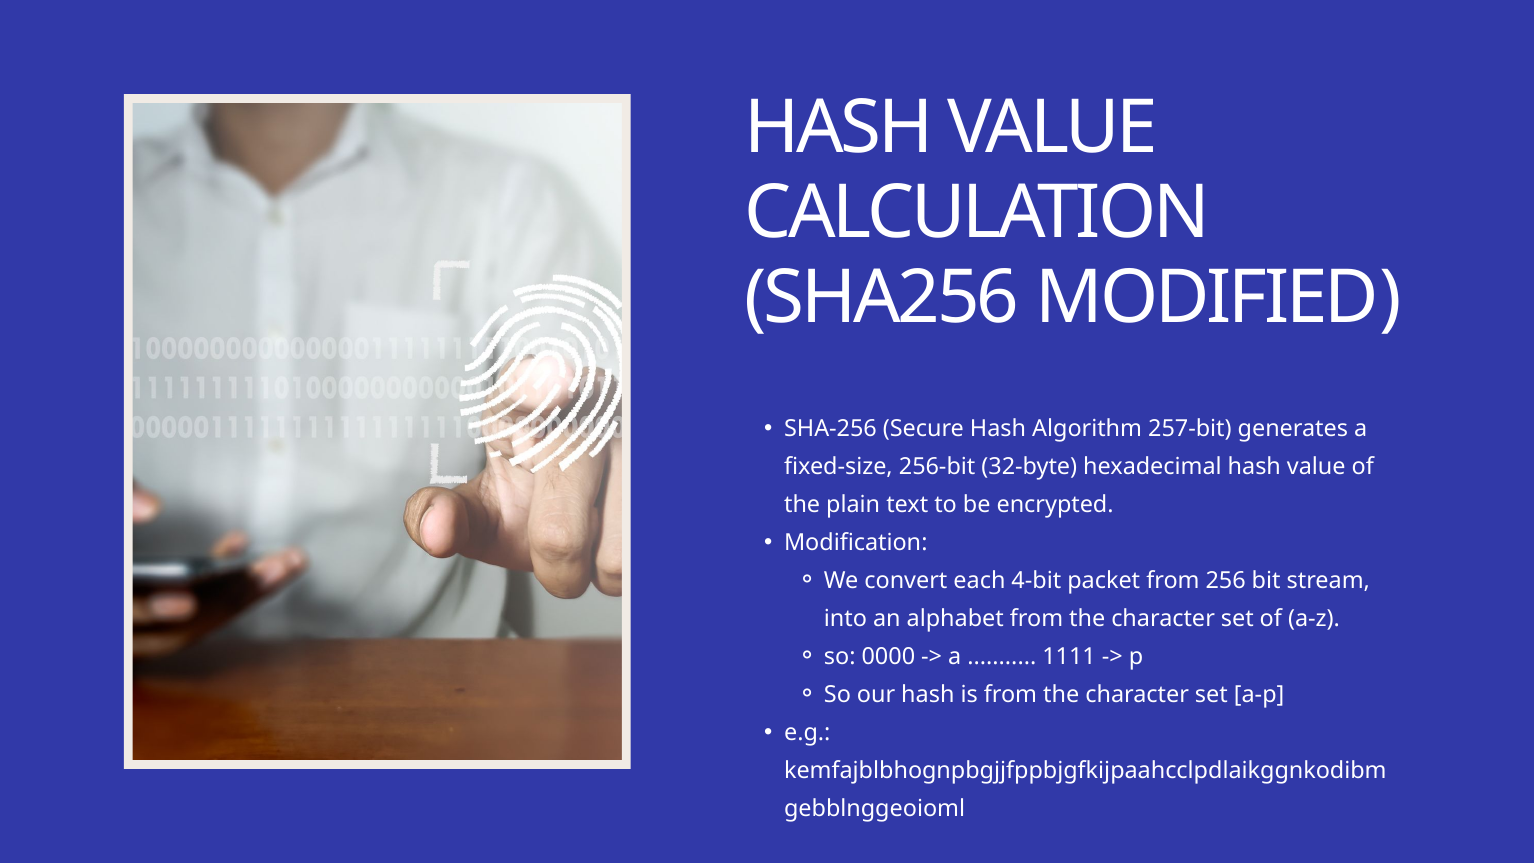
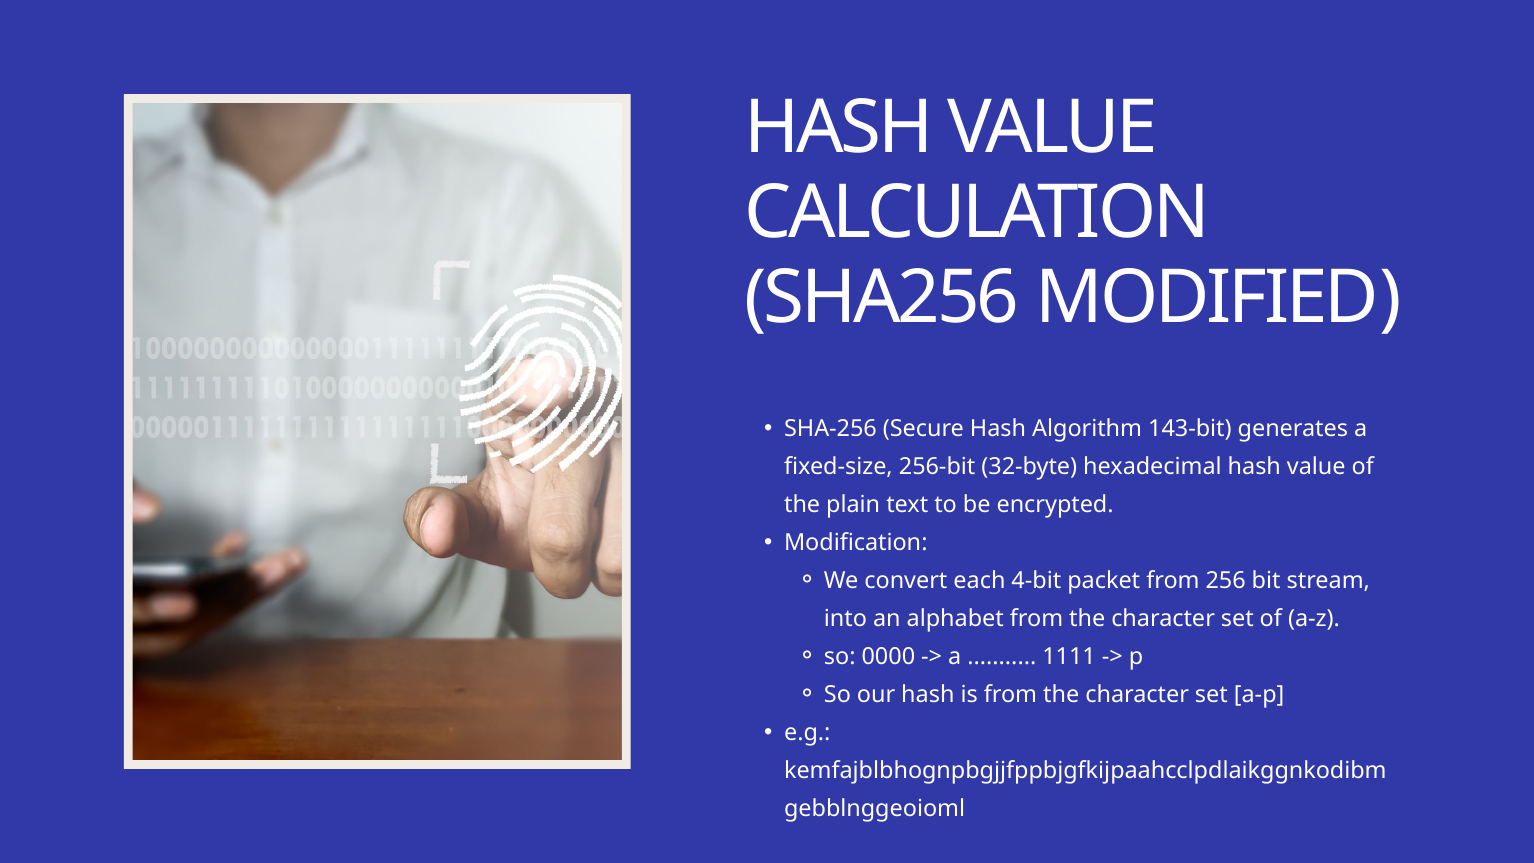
257-bit: 257-bit -> 143-bit
